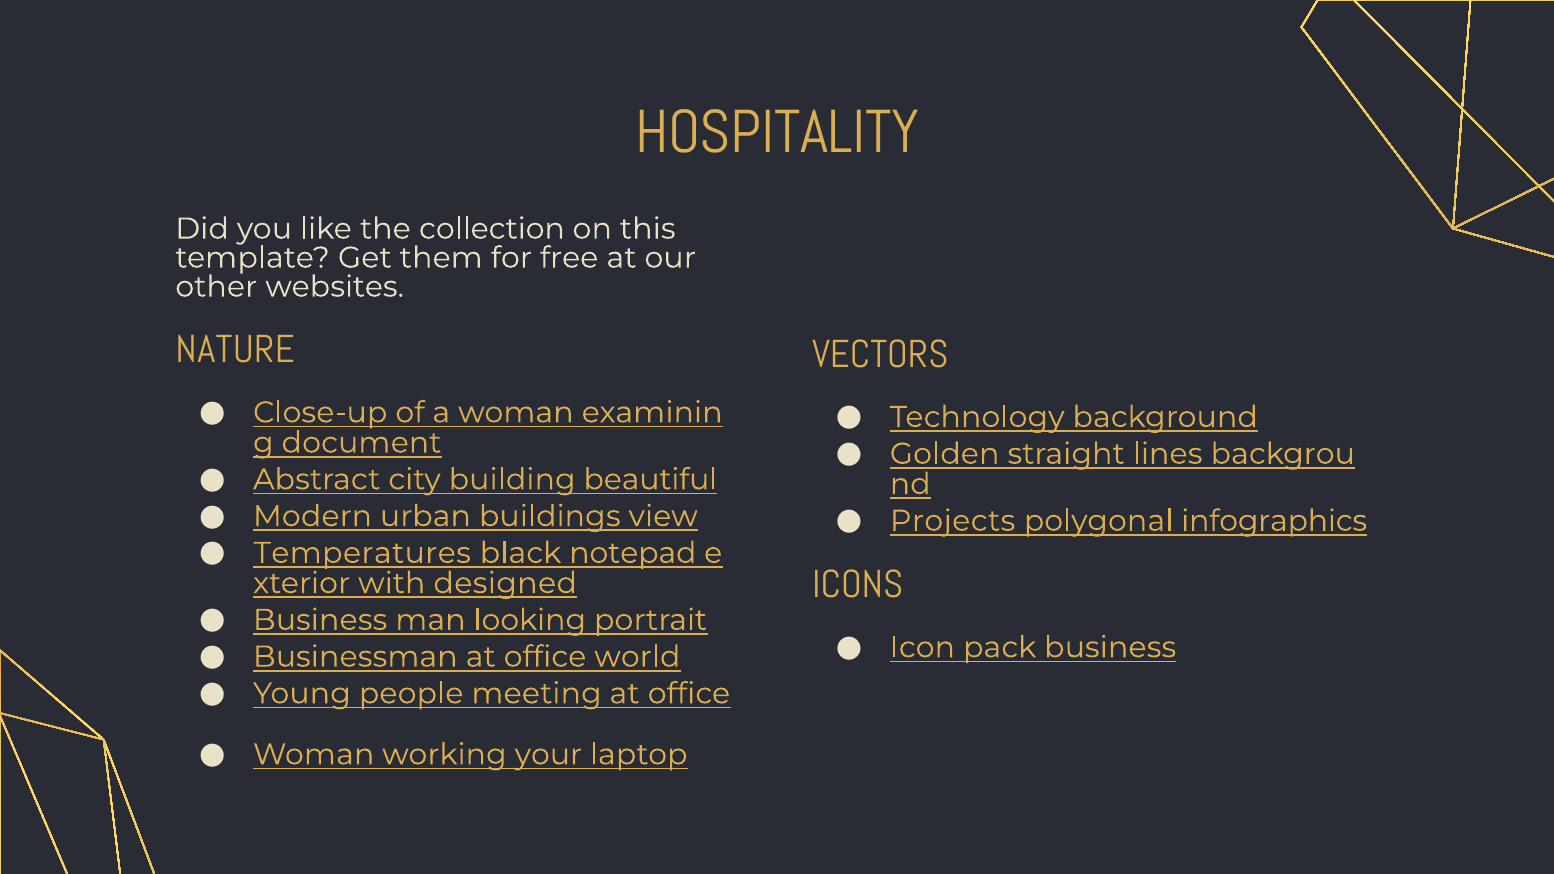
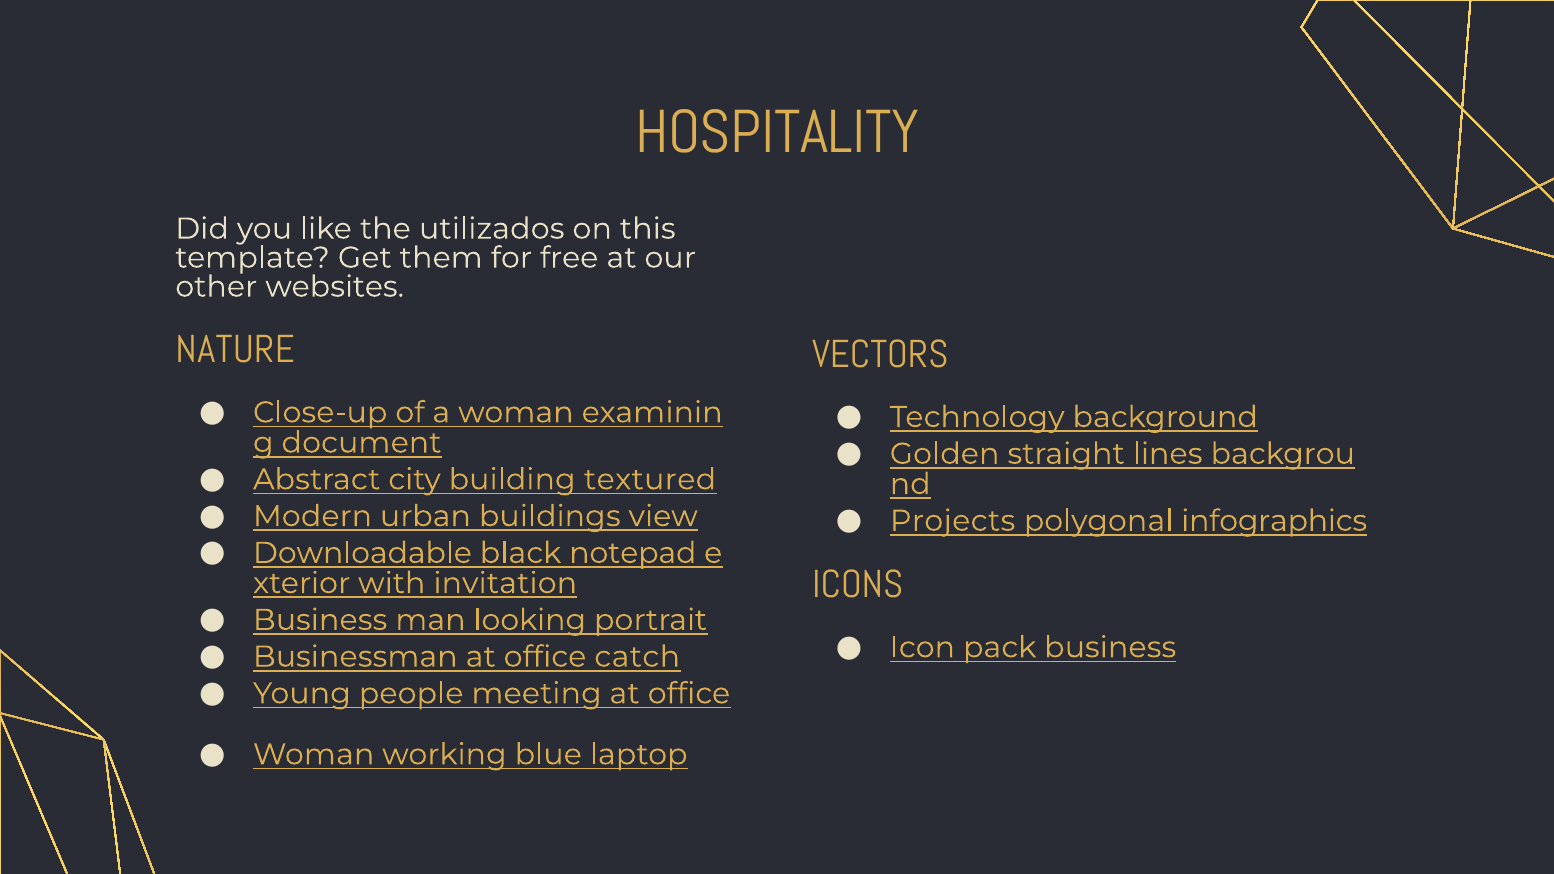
collection: collection -> utilizados
beautiful: beautiful -> textured
Temperatures: Temperatures -> Downloadable
designed: designed -> invitation
world: world -> catch
your: your -> blue
